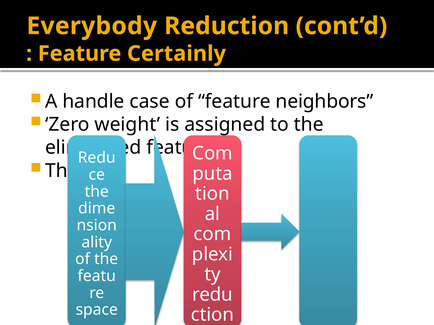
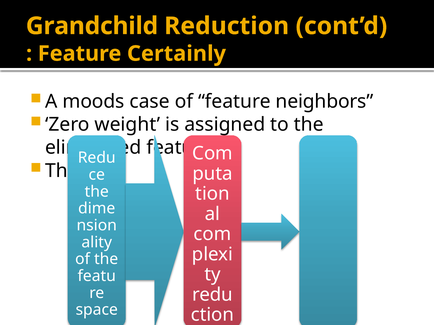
Everybody: Everybody -> Grandchild
handle: handle -> moods
